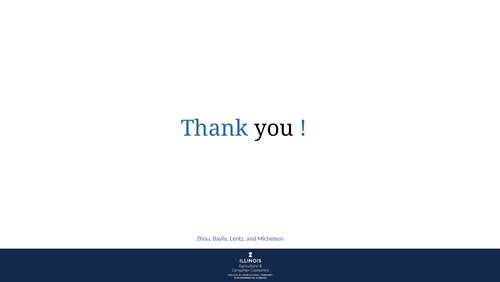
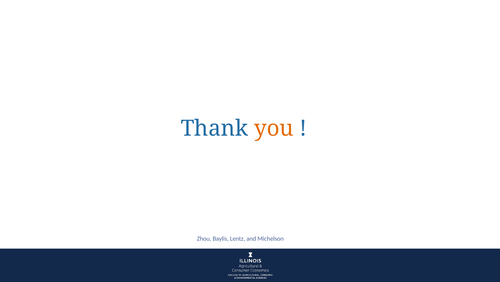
you colour: black -> orange
